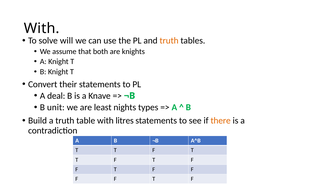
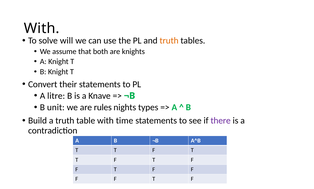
deal: deal -> litre
least: least -> rules
litres: litres -> time
there colour: orange -> purple
